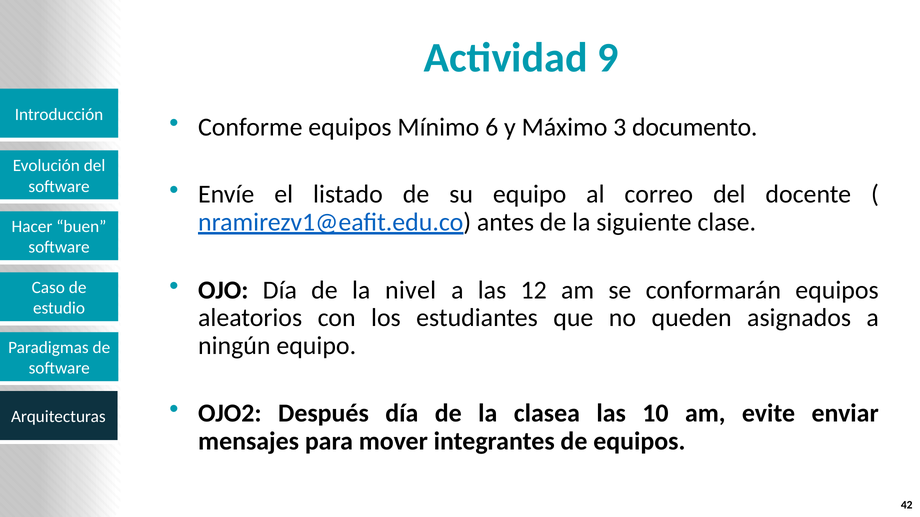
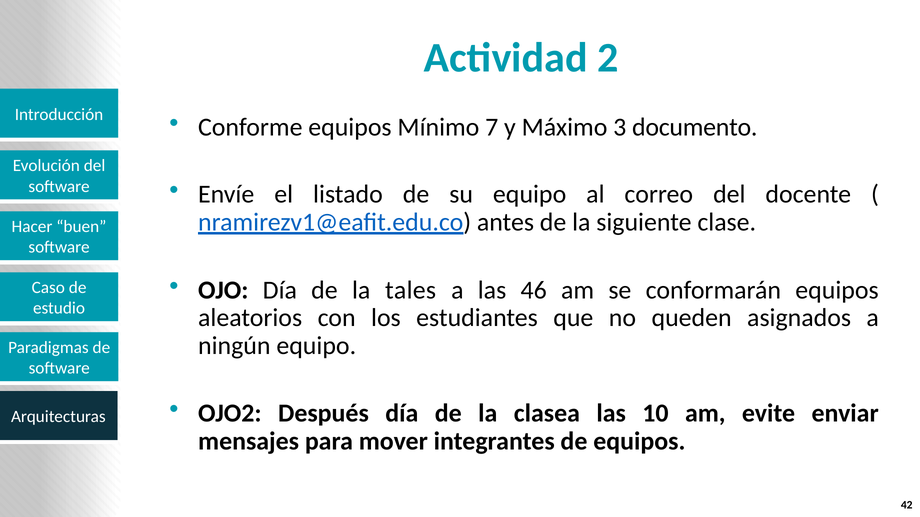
9: 9 -> 2
6: 6 -> 7
nivel: nivel -> tales
12: 12 -> 46
